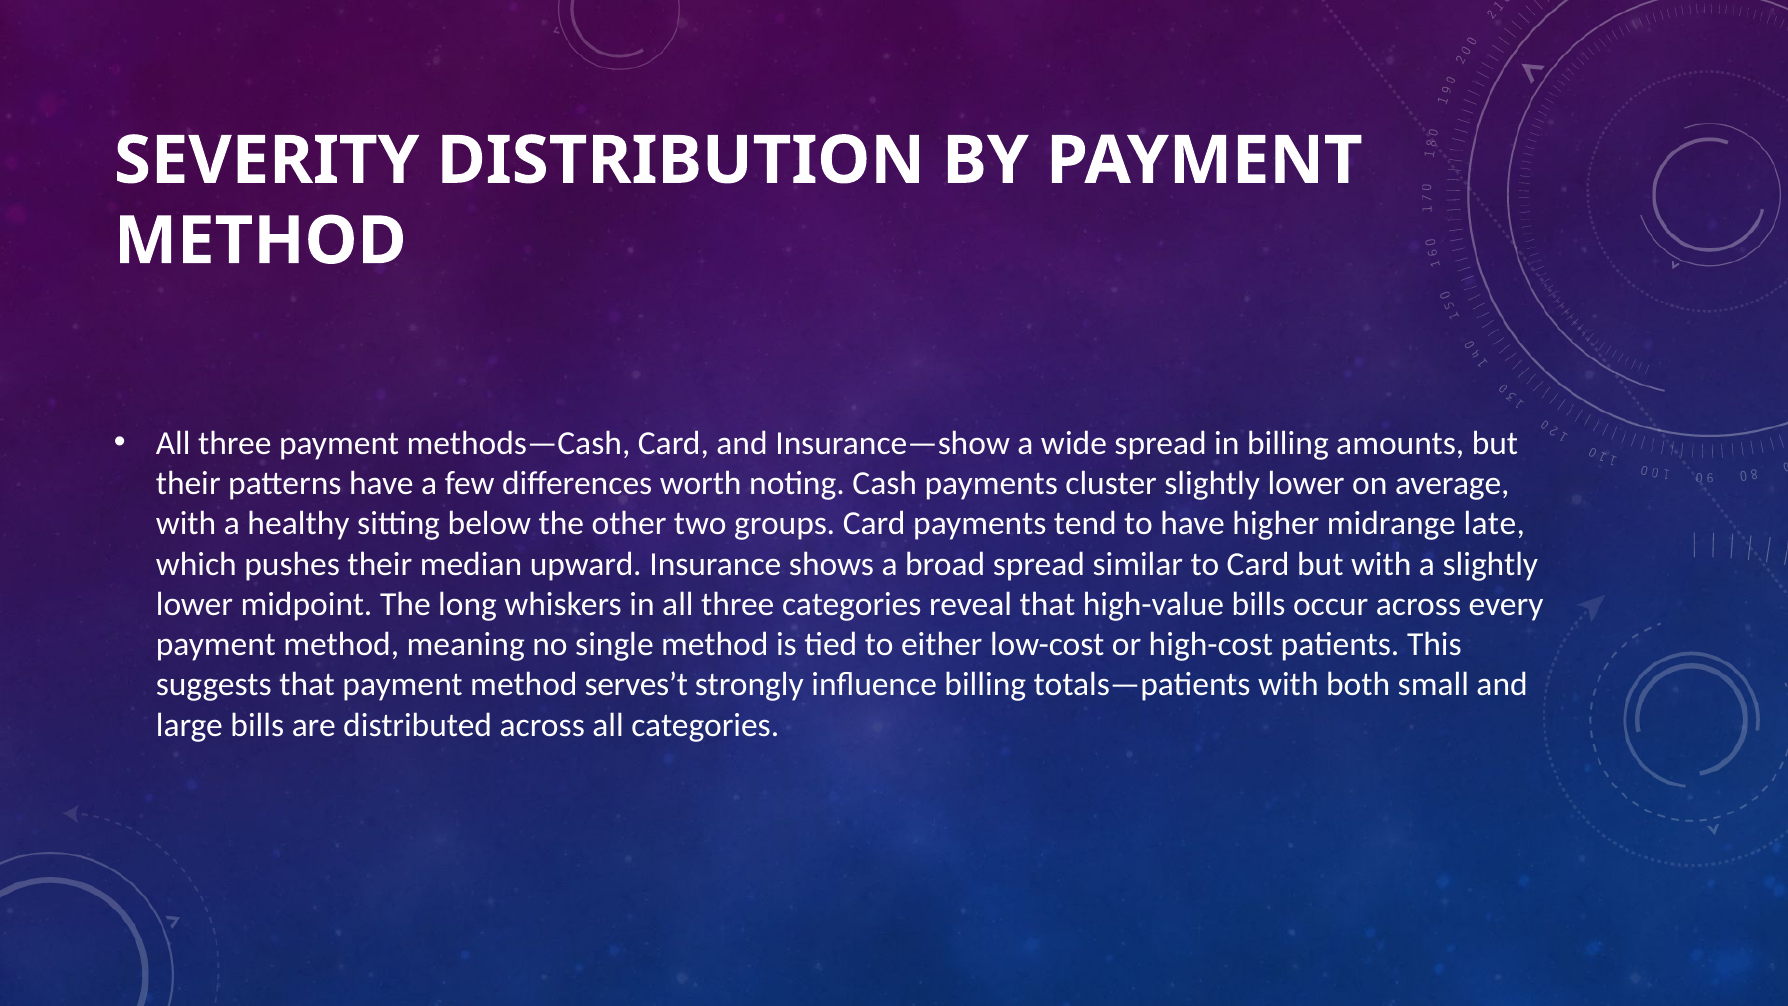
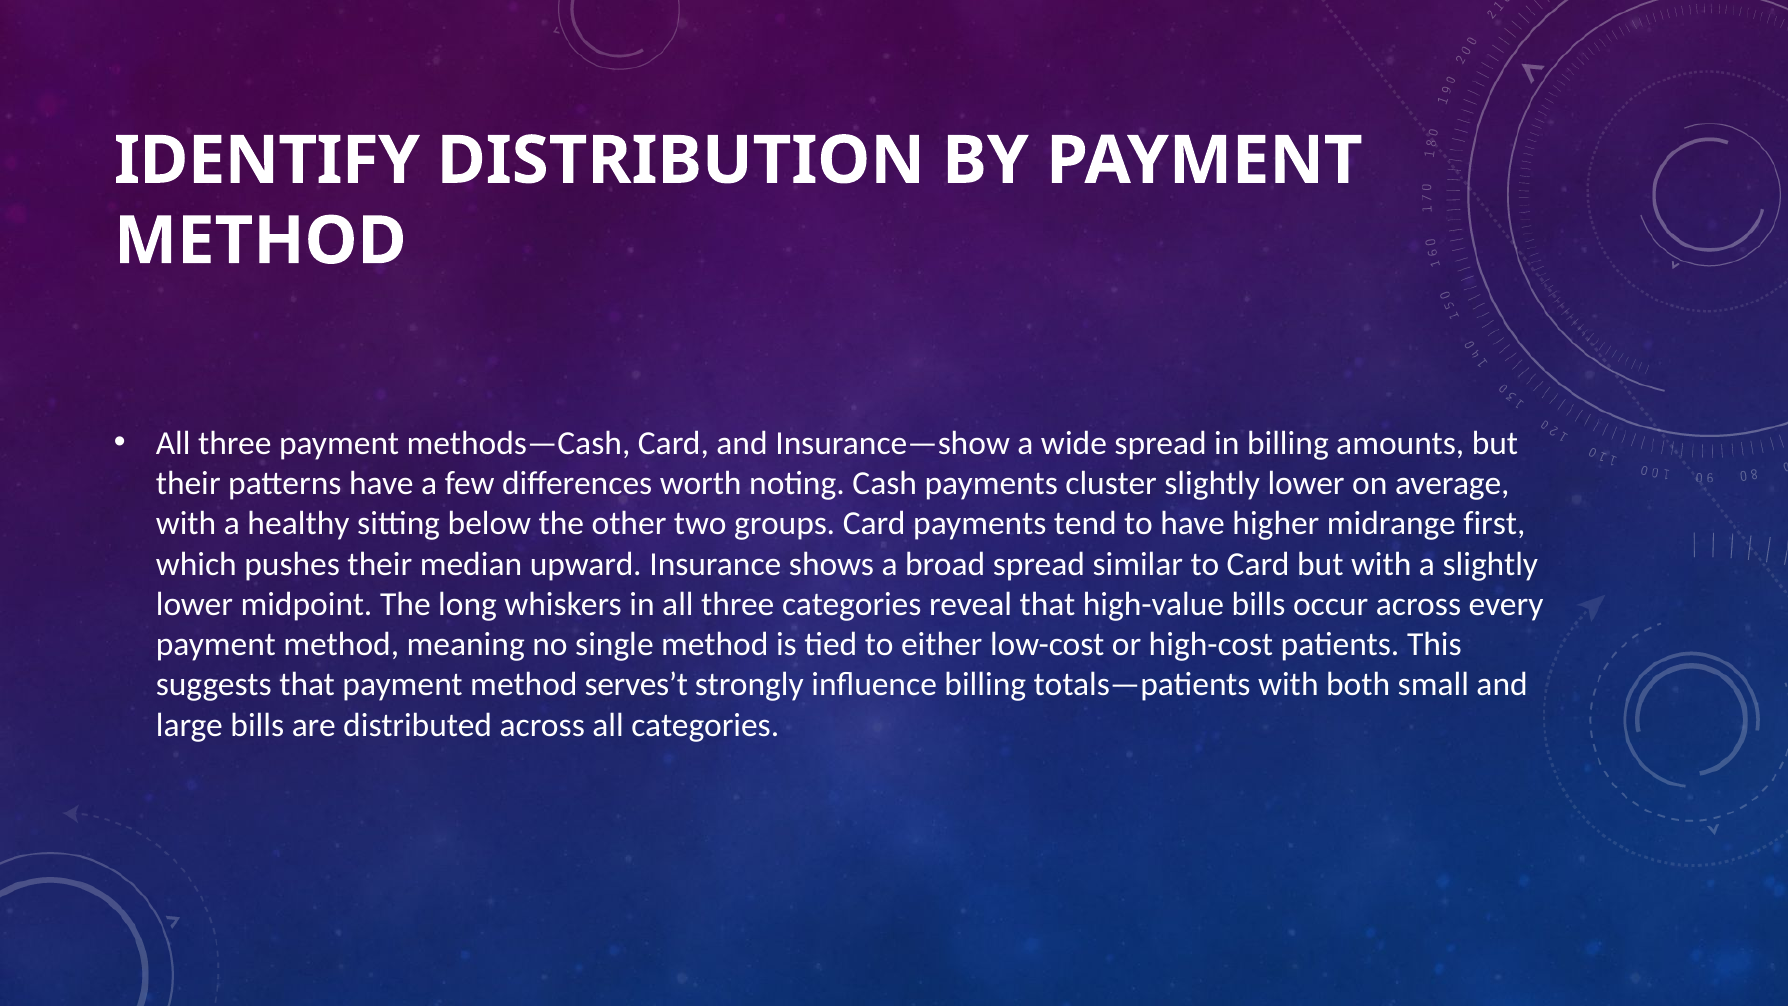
SEVERITY: SEVERITY -> IDENTIFY
late: late -> first
